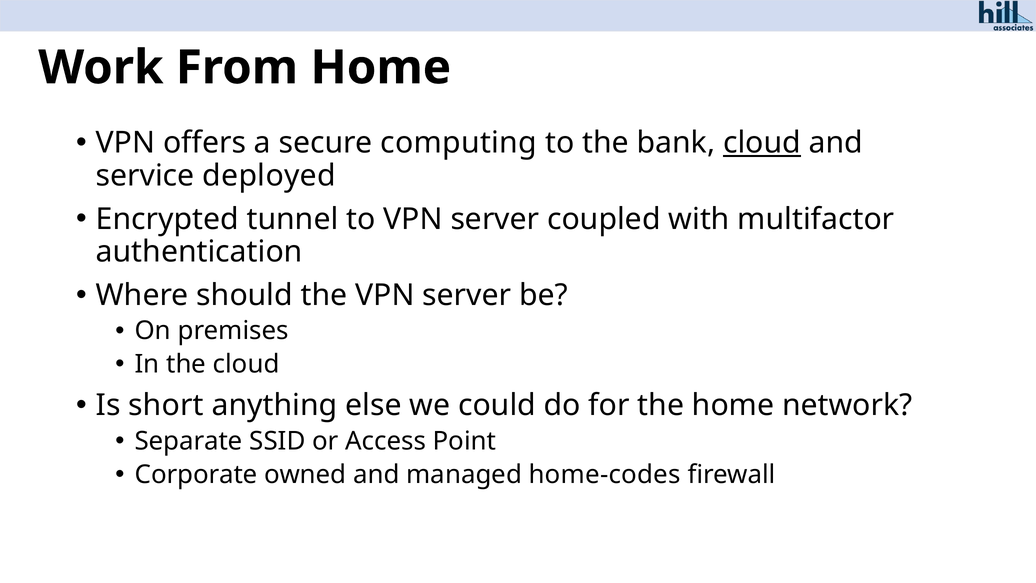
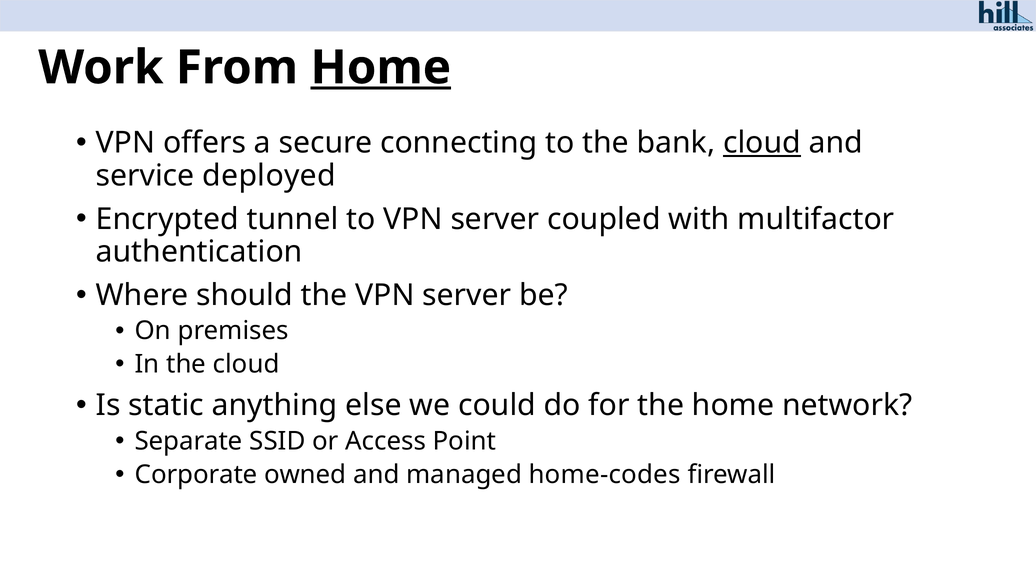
Home at (381, 68) underline: none -> present
computing: computing -> connecting
short: short -> static
